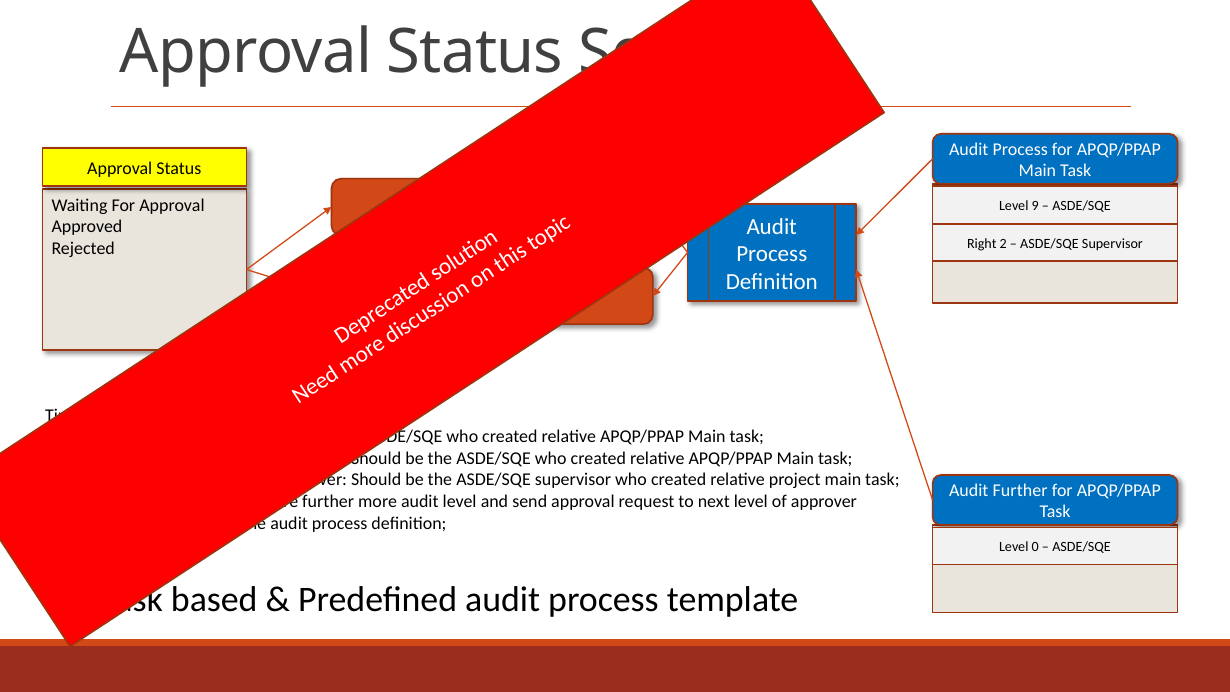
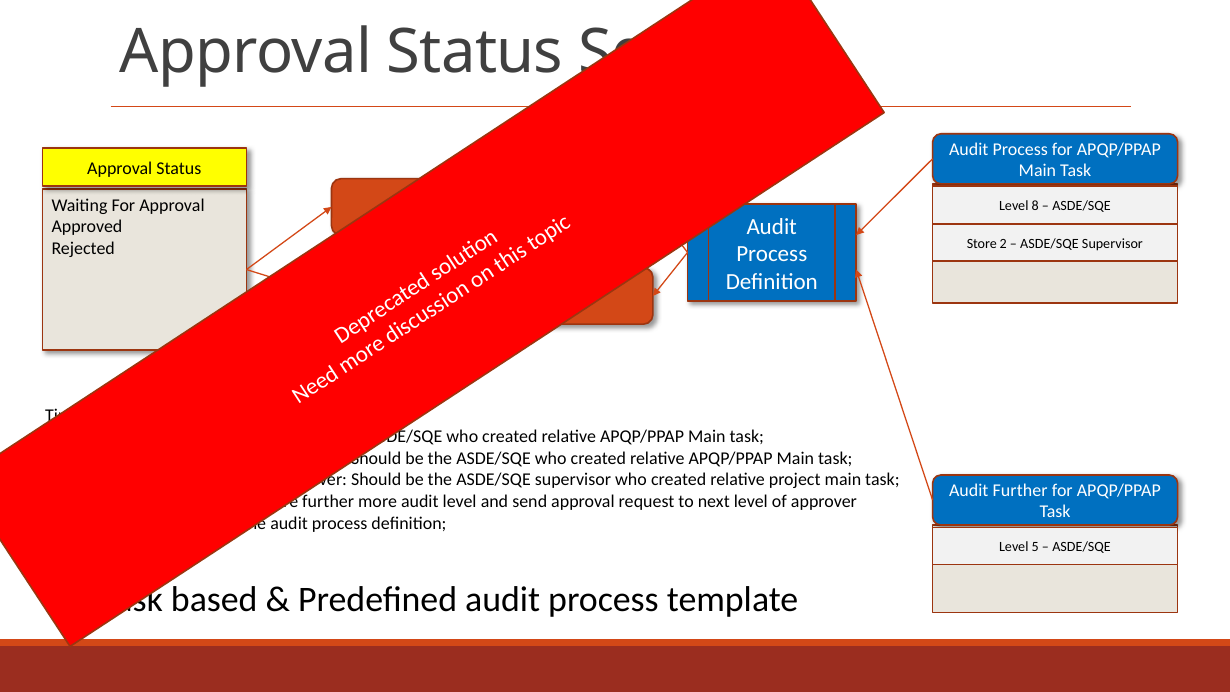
9: 9 -> 8
Right: Right -> Store
0: 0 -> 5
